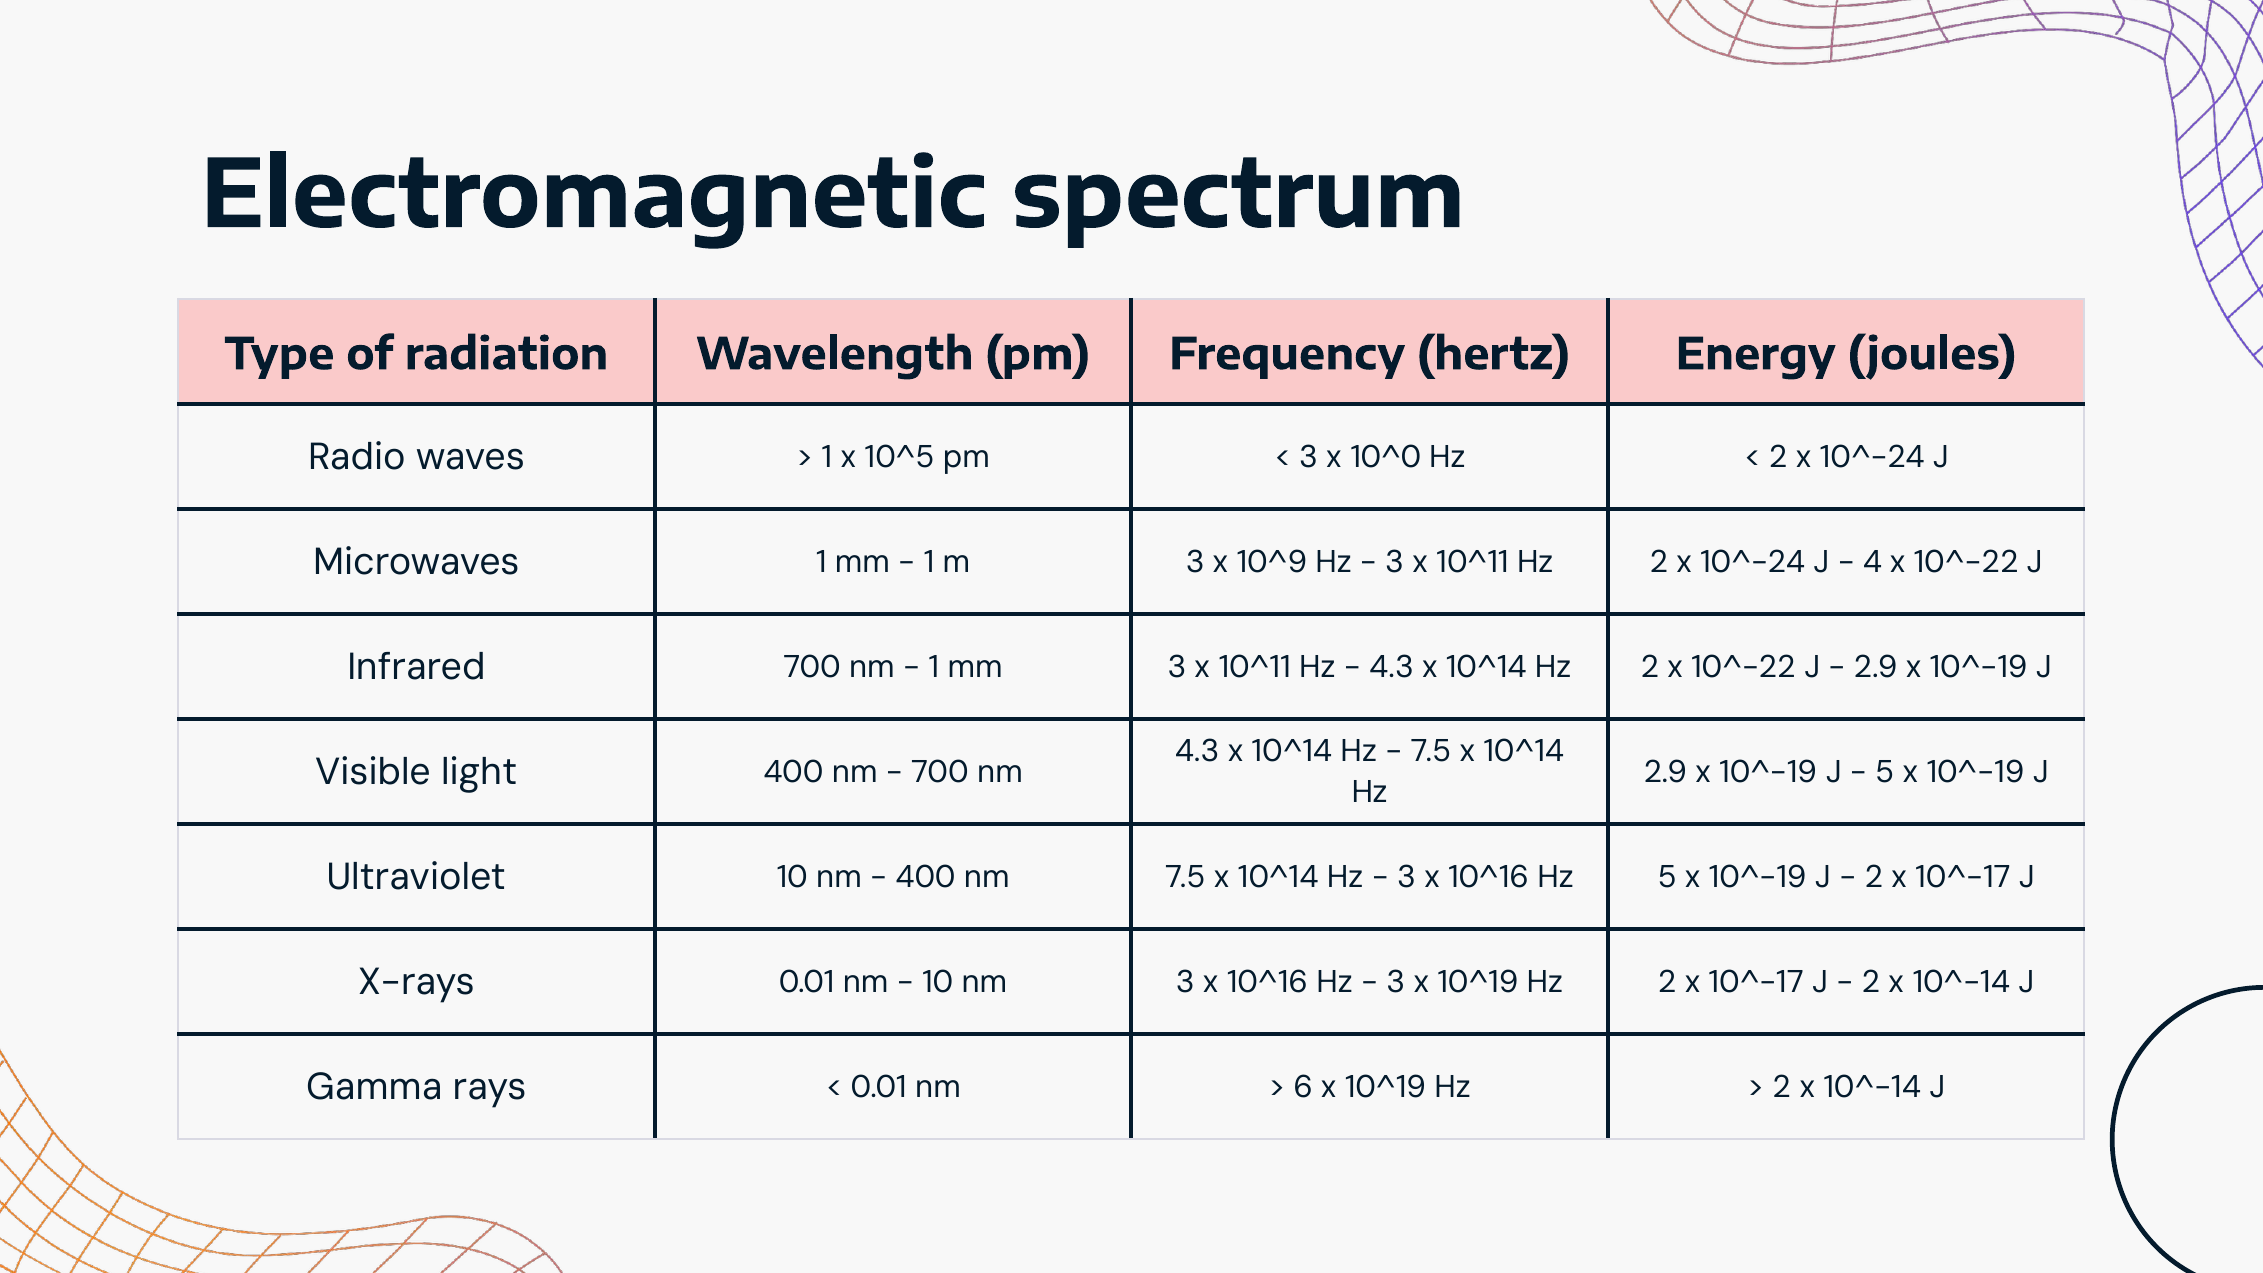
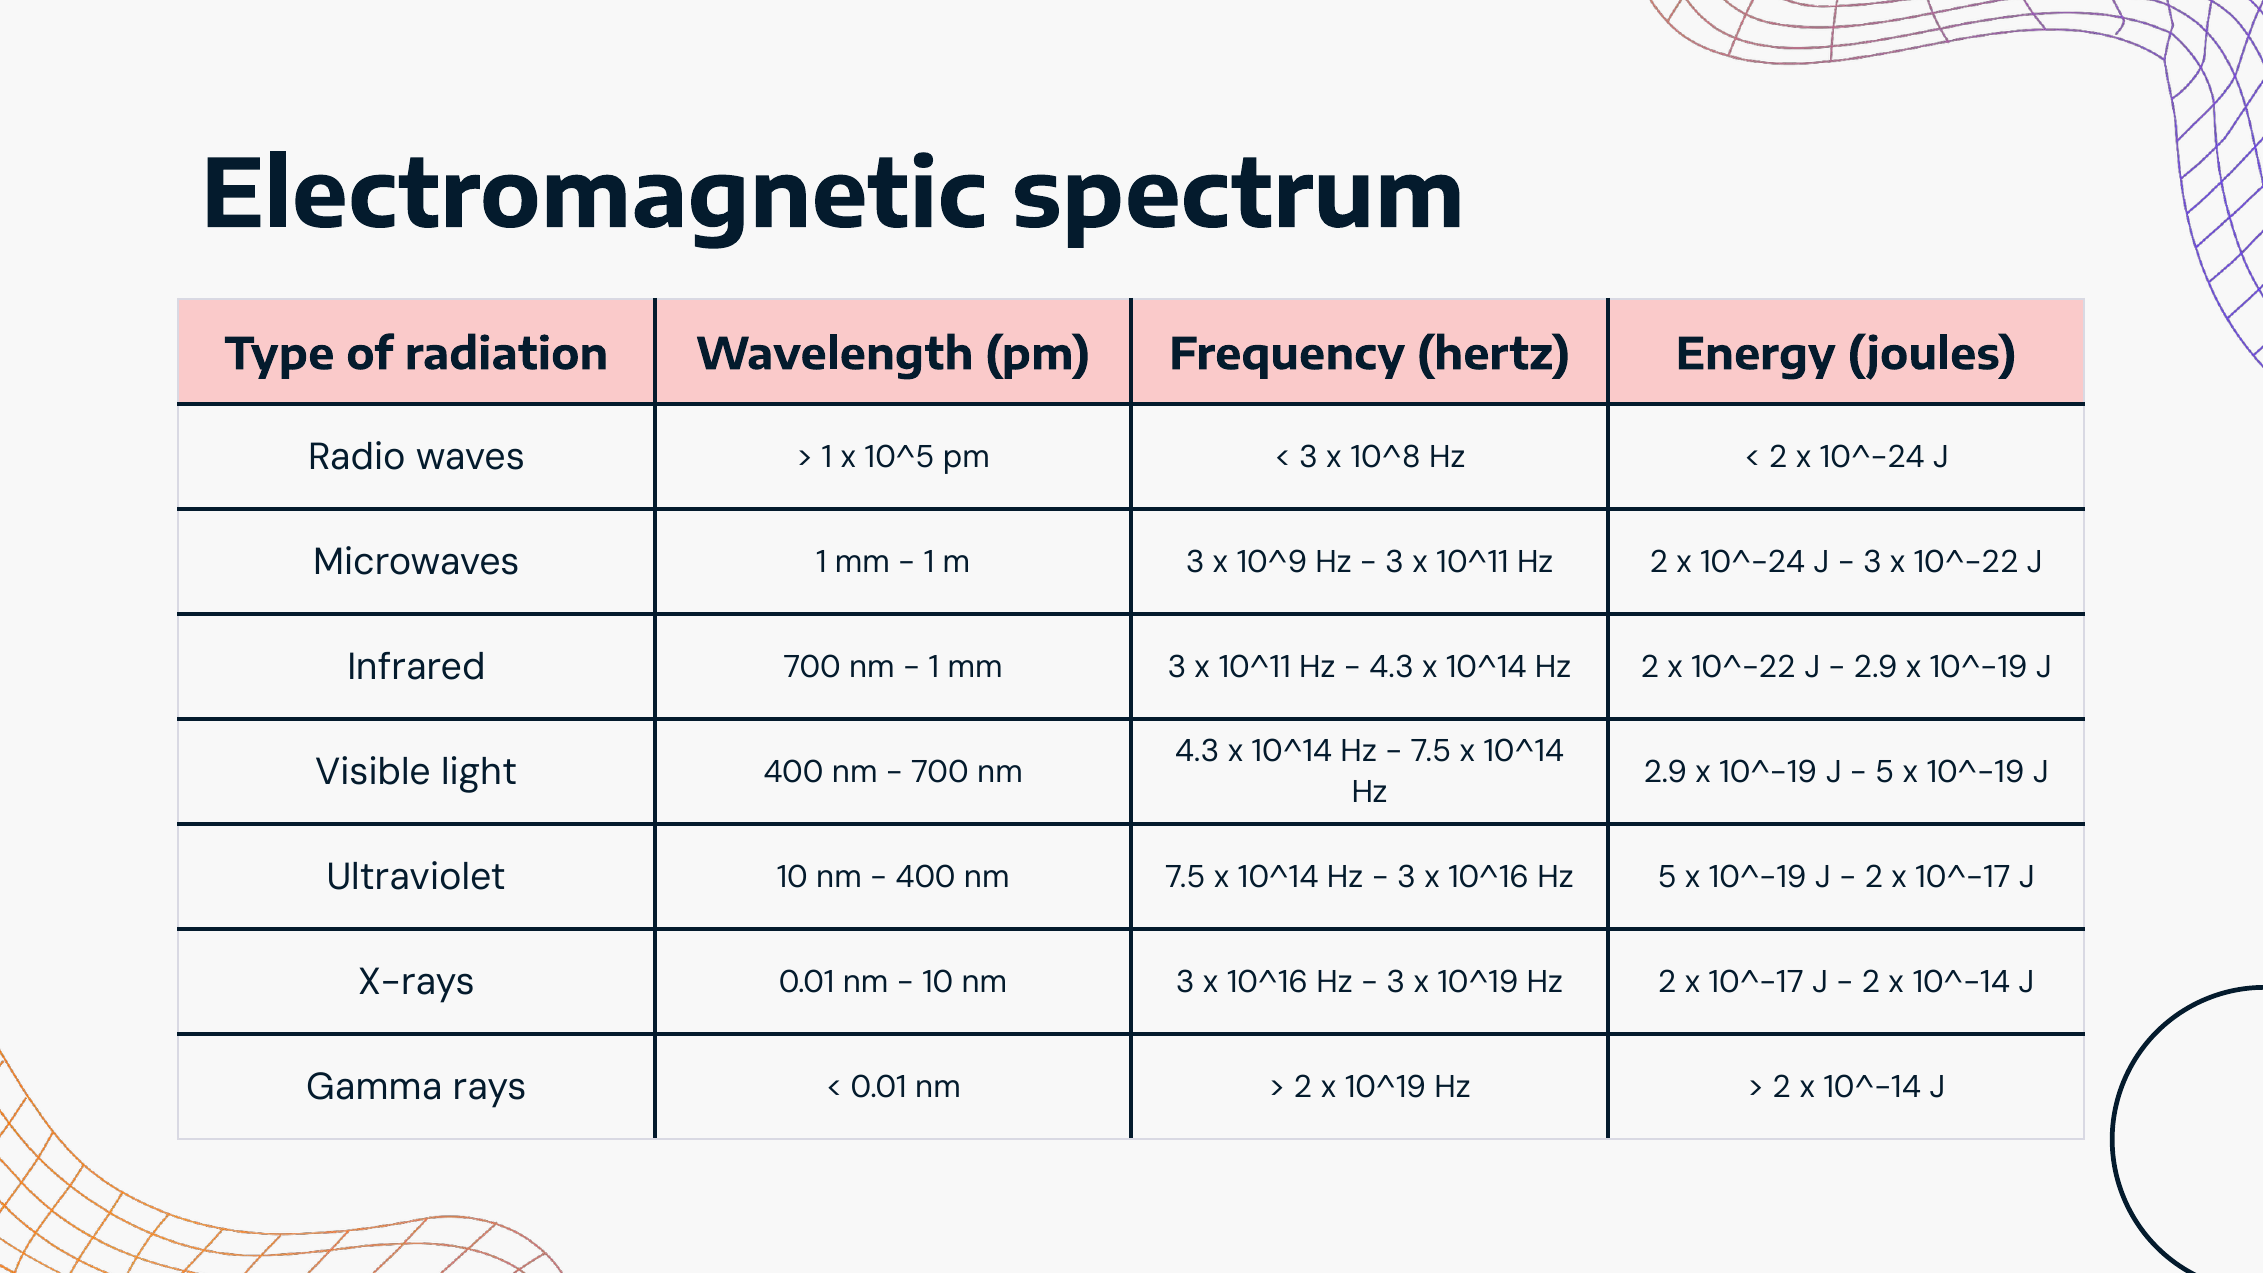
10^0: 10^0 -> 10^8
4 at (1873, 562): 4 -> 3
6 at (1303, 1087): 6 -> 2
